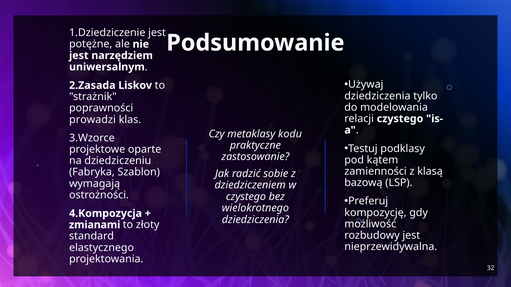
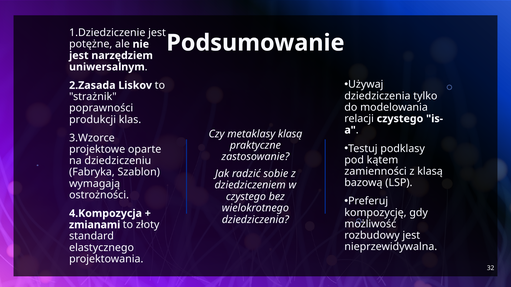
prowadzi: prowadzi -> produkcji
metaklasy kodu: kodu -> klasą
